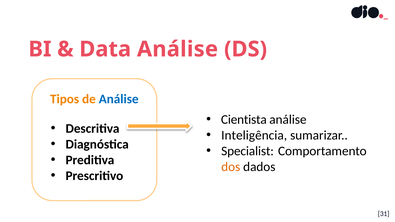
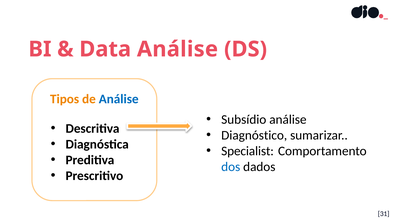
Cientista: Cientista -> Subsídio
Inteligência: Inteligência -> Diagnóstico
dos colour: orange -> blue
